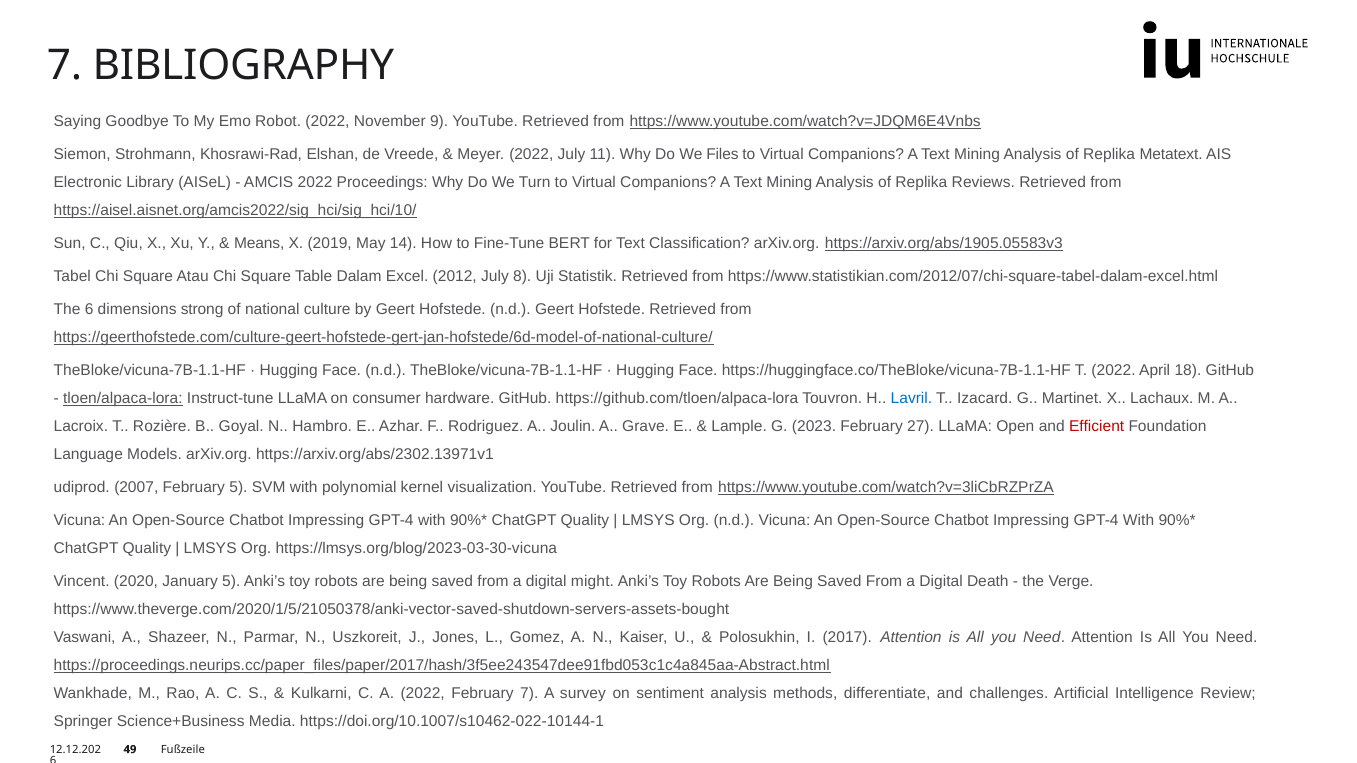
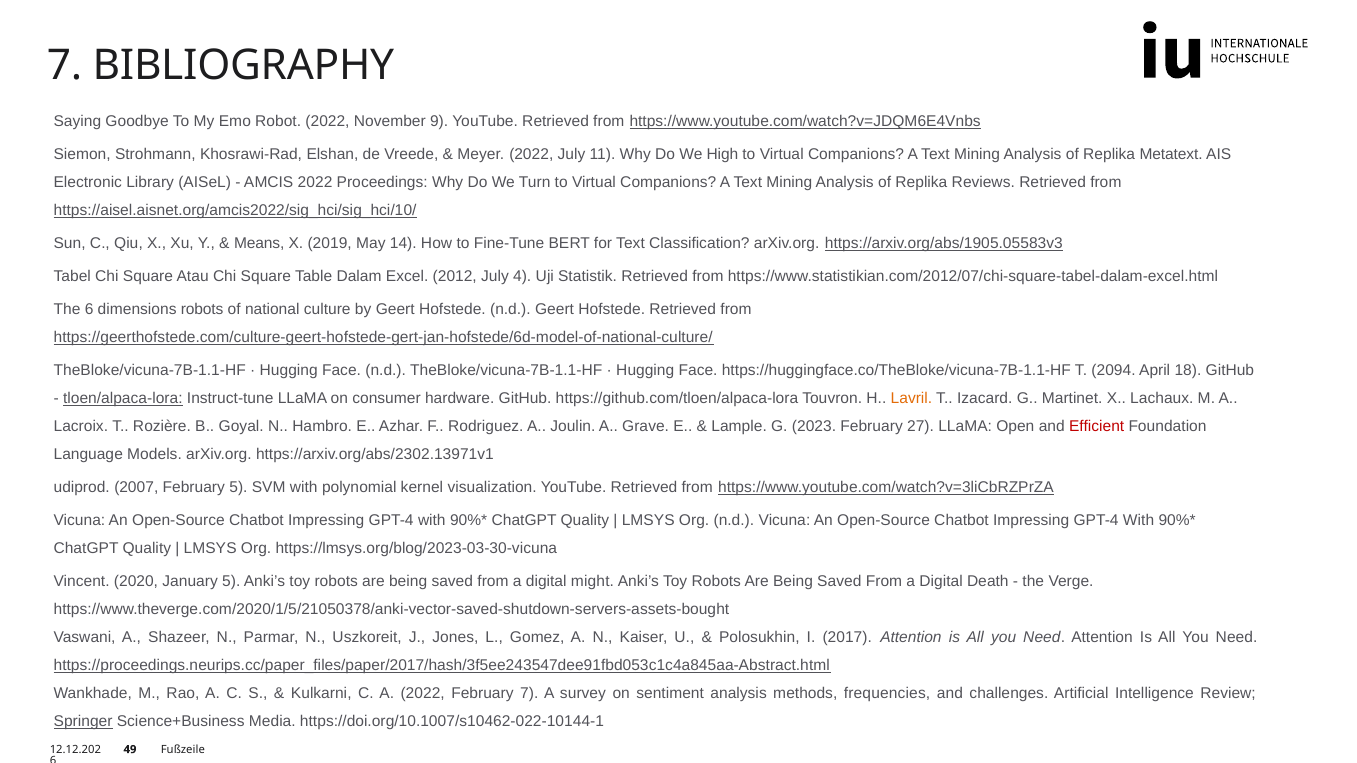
Files: Files -> High
8: 8 -> 4
dimensions strong: strong -> robots
T 2022: 2022 -> 2094
Lavril colour: blue -> orange
differentiate: differentiate -> frequencies
Springer underline: none -> present
